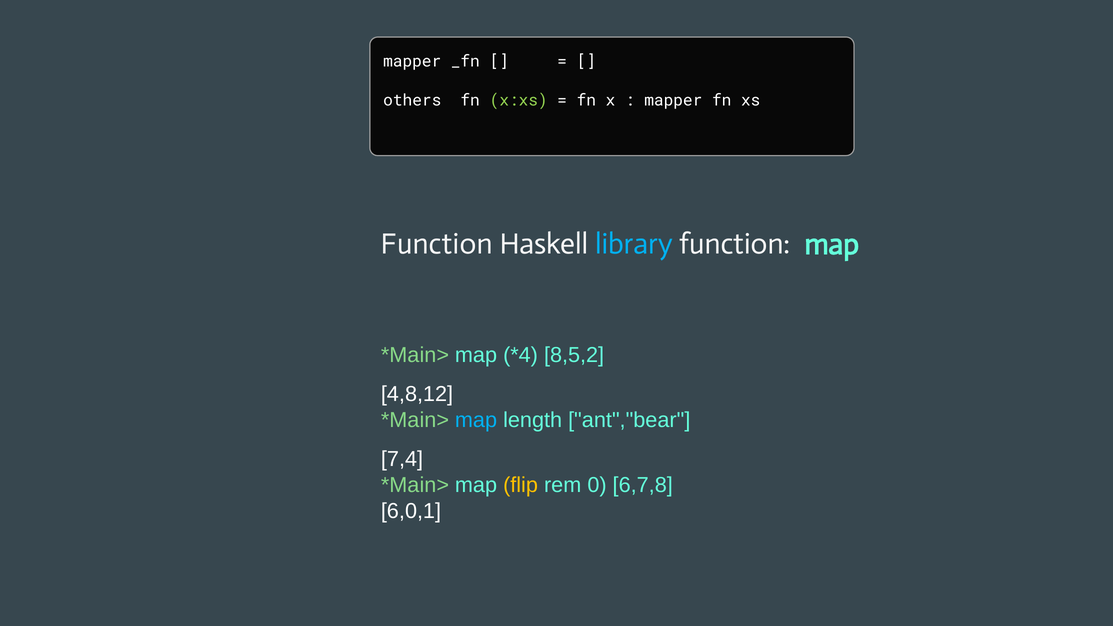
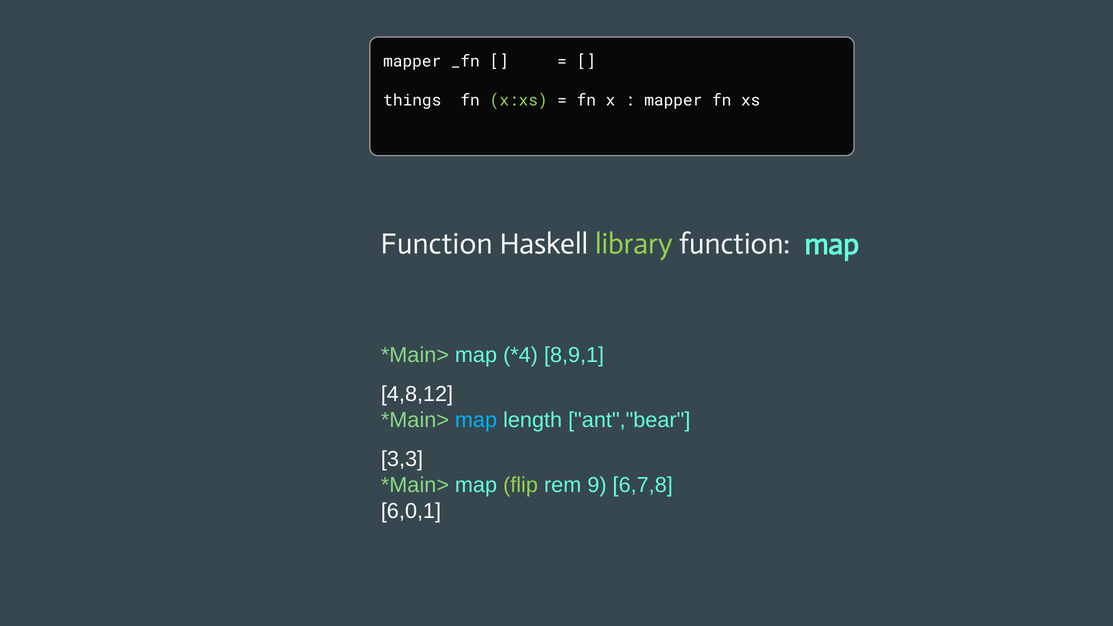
others: others -> things
library colour: light blue -> light green
8,5,2: 8,5,2 -> 8,9,1
7,4: 7,4 -> 3,3
flip colour: yellow -> light green
0: 0 -> 9
